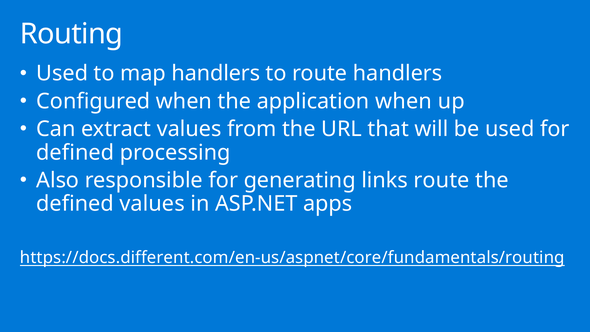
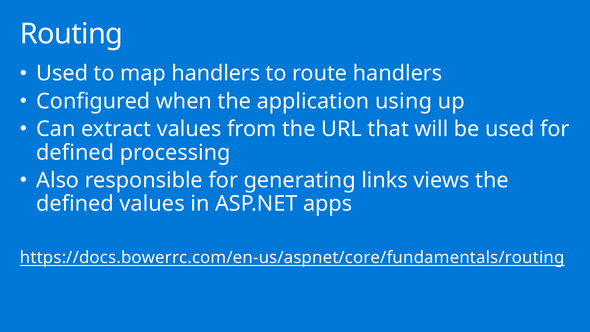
application when: when -> using
links route: route -> views
https://docs.different.com/en-us/aspnet/core/fundamentals/routing: https://docs.different.com/en-us/aspnet/core/fundamentals/routing -> https://docs.bowerrc.com/en-us/aspnet/core/fundamentals/routing
